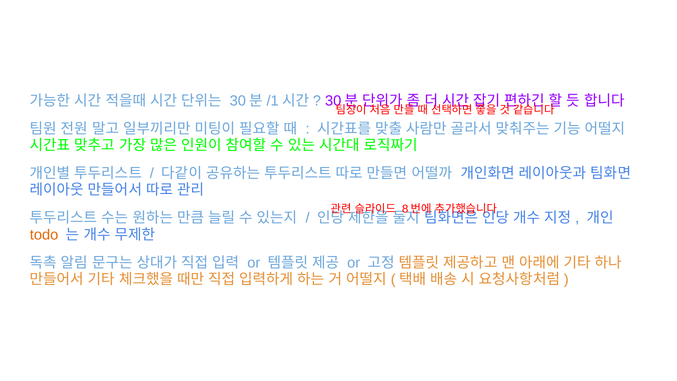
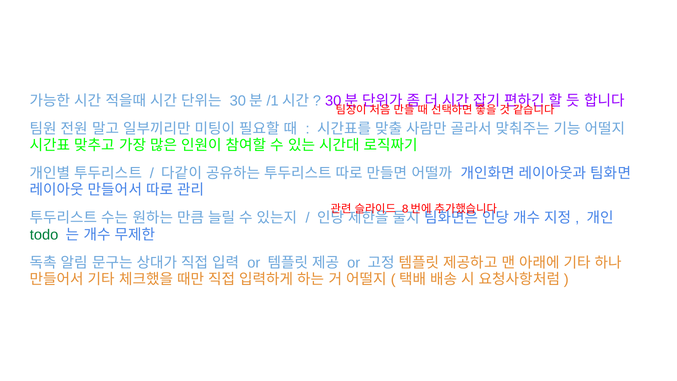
todo colour: orange -> green
